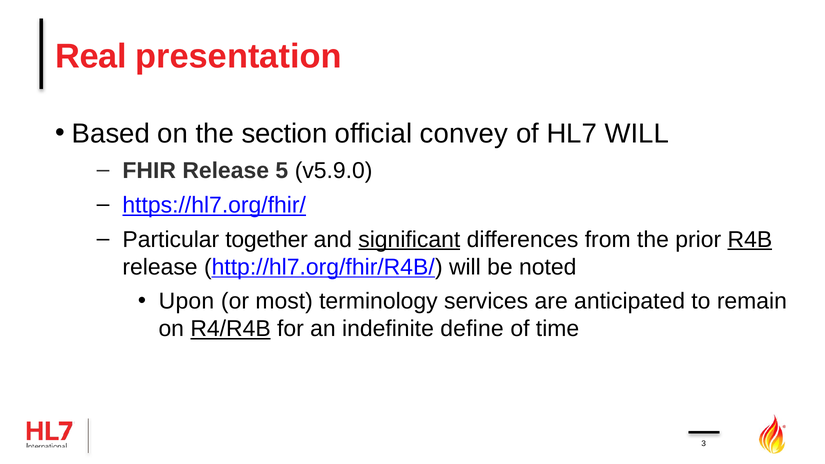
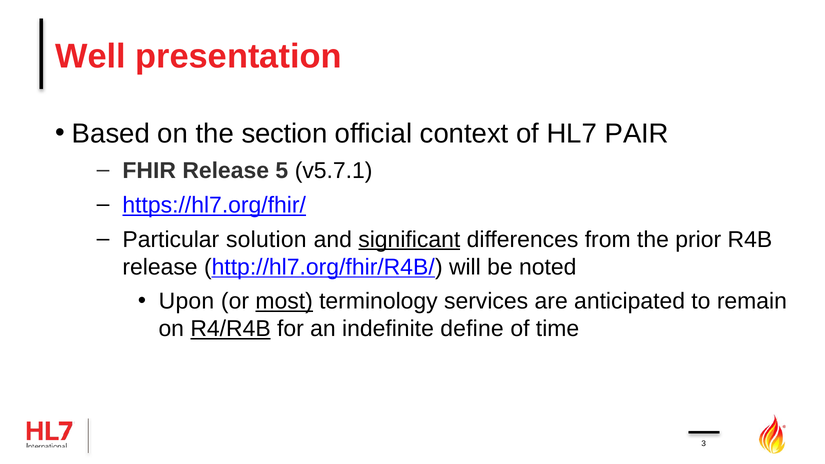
Real: Real -> Well
convey: convey -> context
HL7 WILL: WILL -> PAIR
v5.9.0: v5.9.0 -> v5.7.1
together: together -> solution
R4B underline: present -> none
most underline: none -> present
